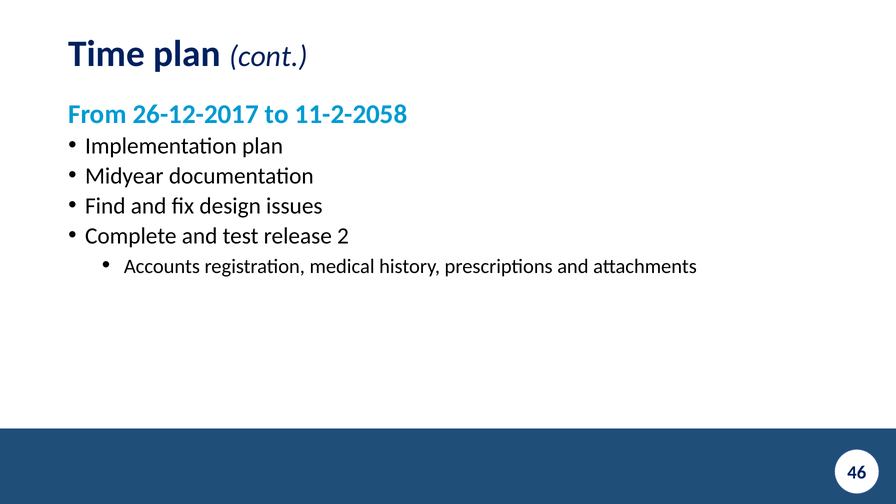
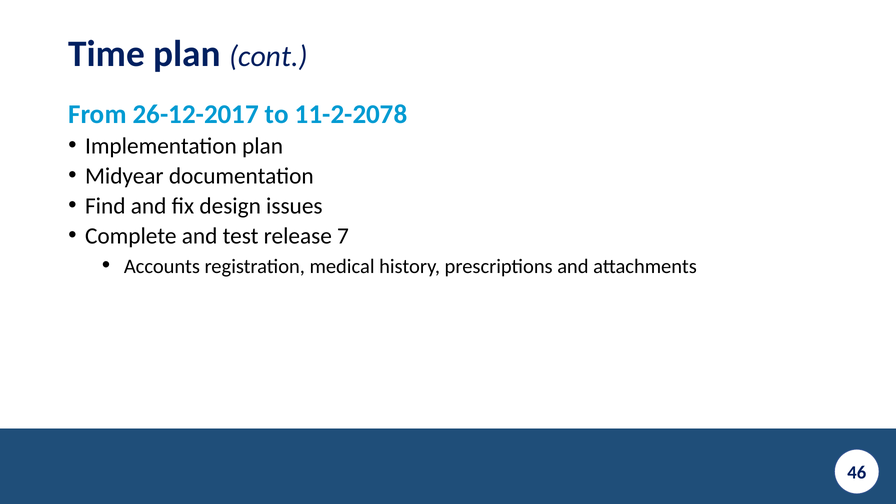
11-2-2058: 11-2-2058 -> 11-2-2078
2: 2 -> 7
